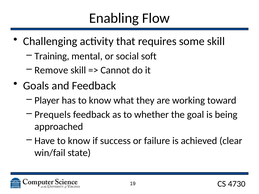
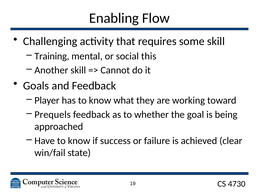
soft: soft -> this
Remove: Remove -> Another
